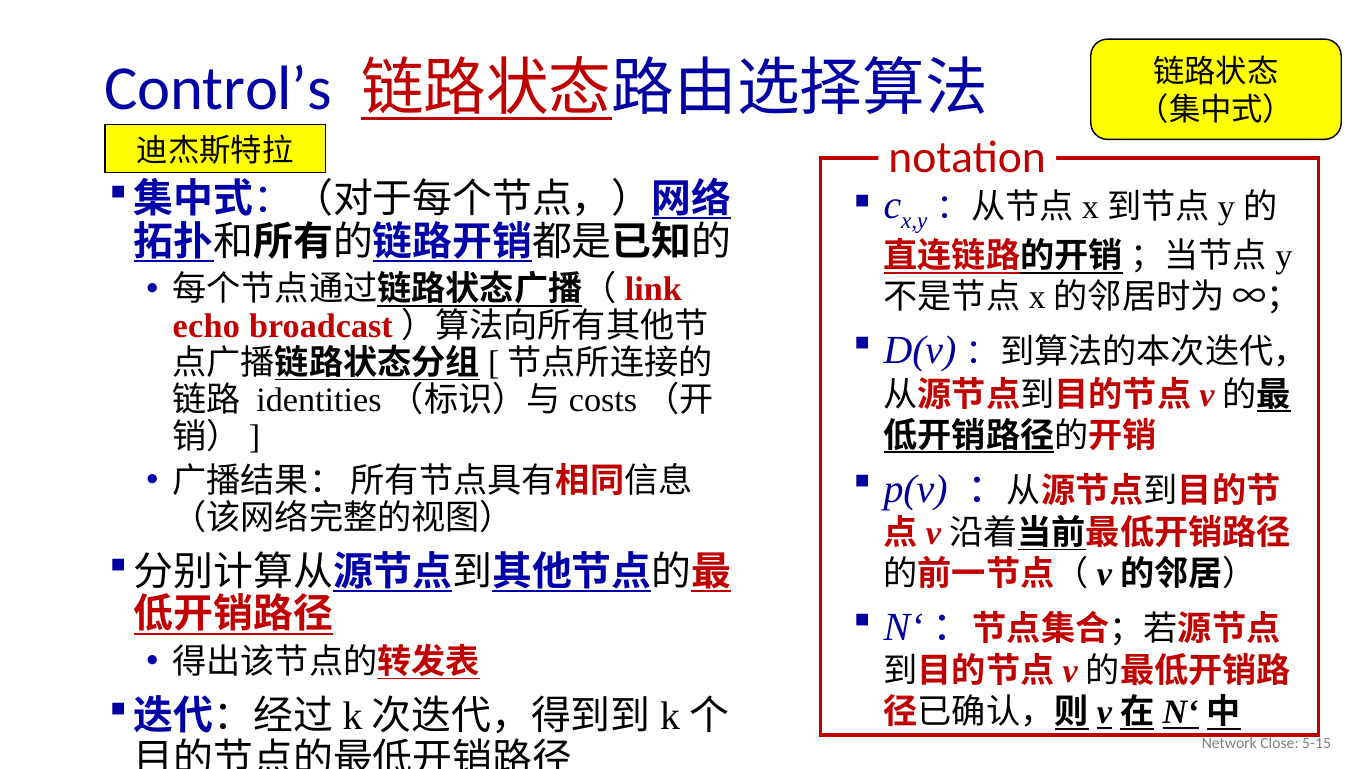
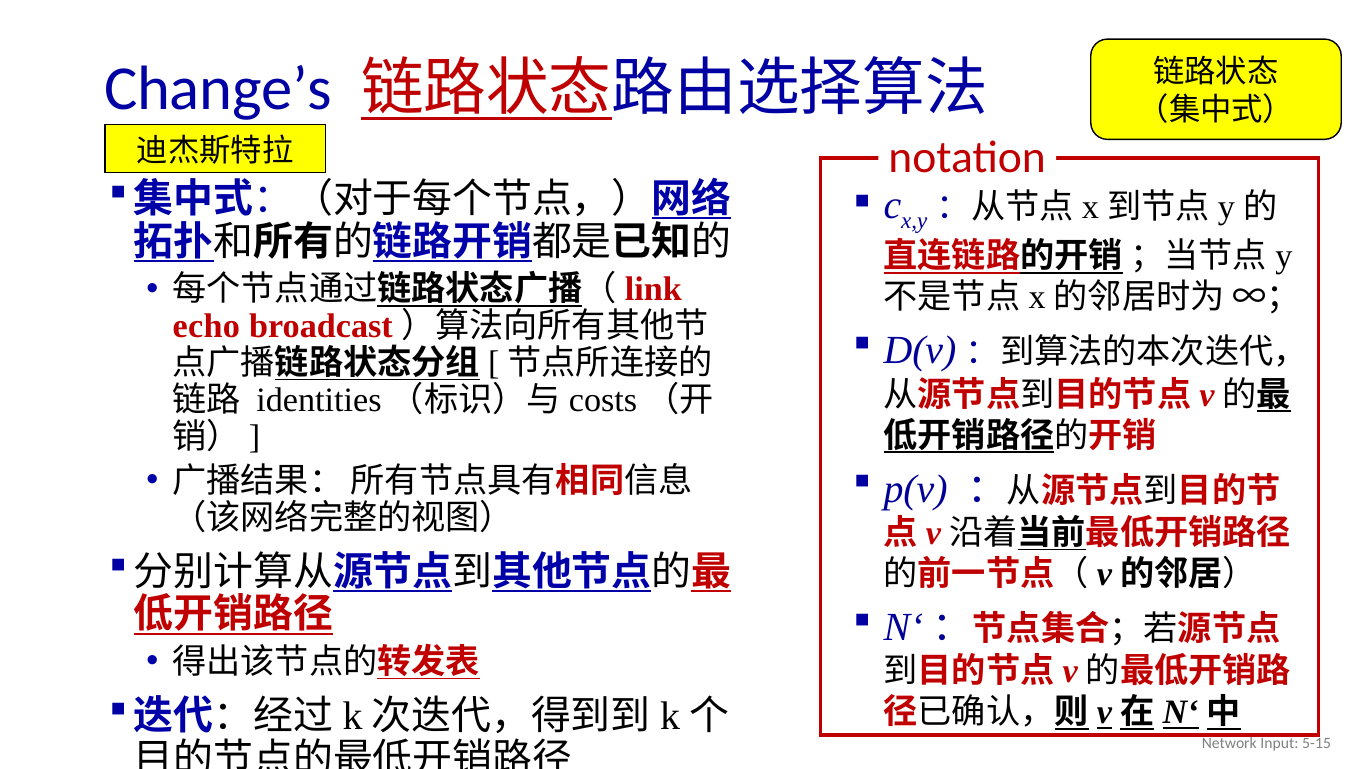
Control’s: Control’s -> Change’s
Close: Close -> Input
